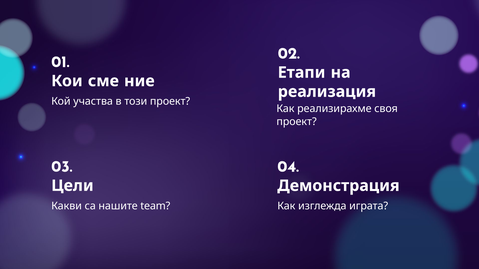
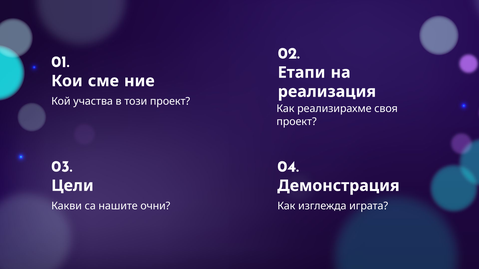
team: team -> очни
